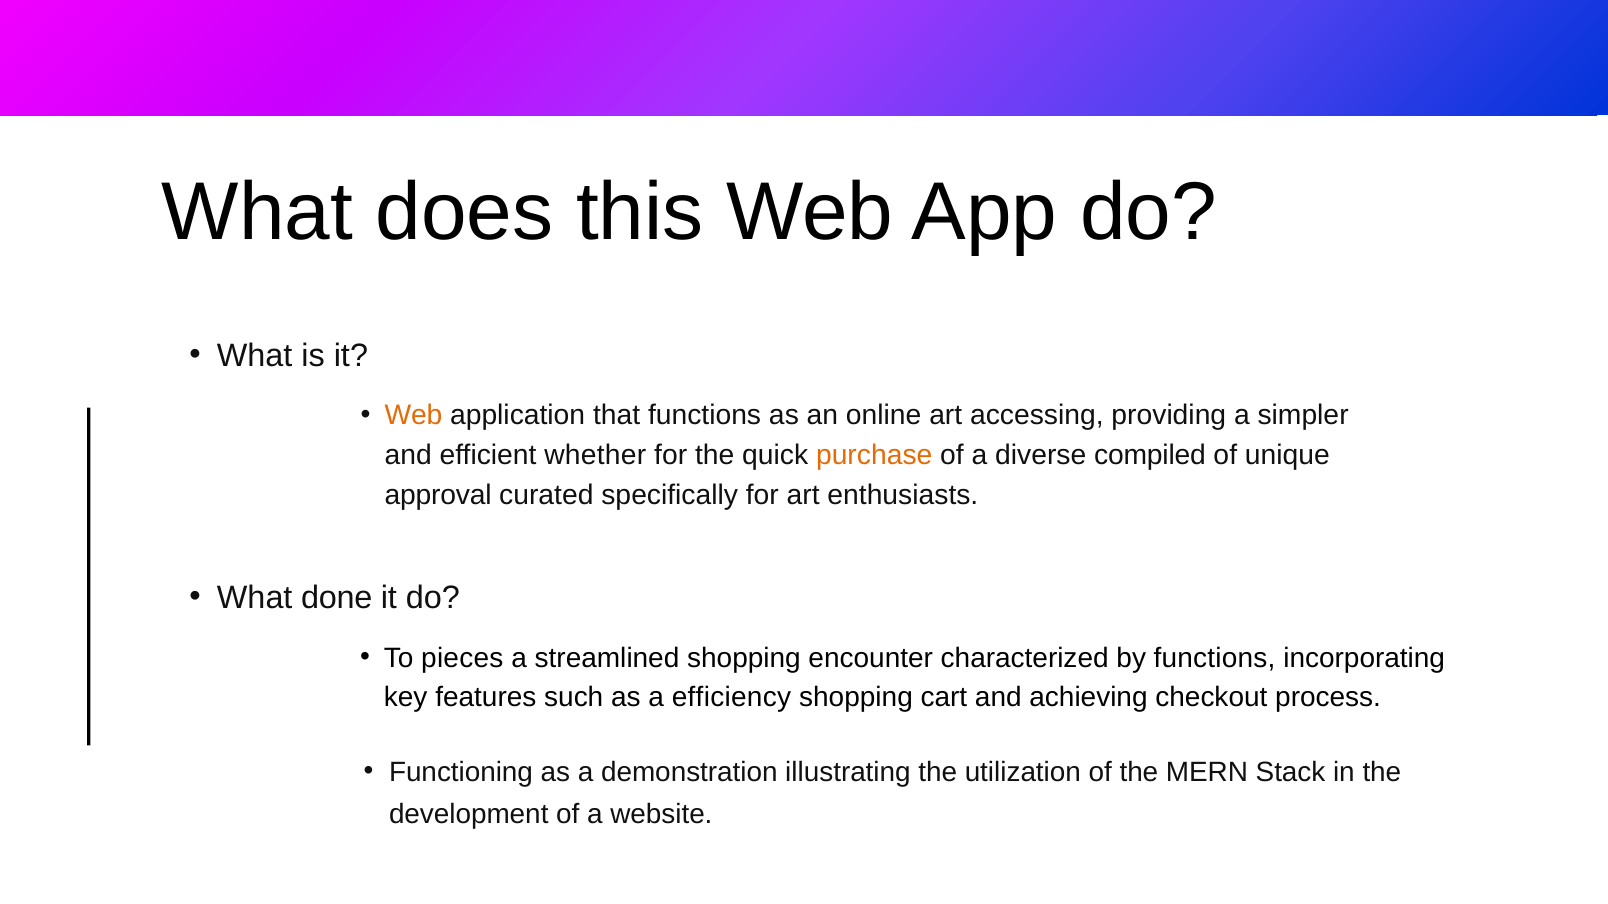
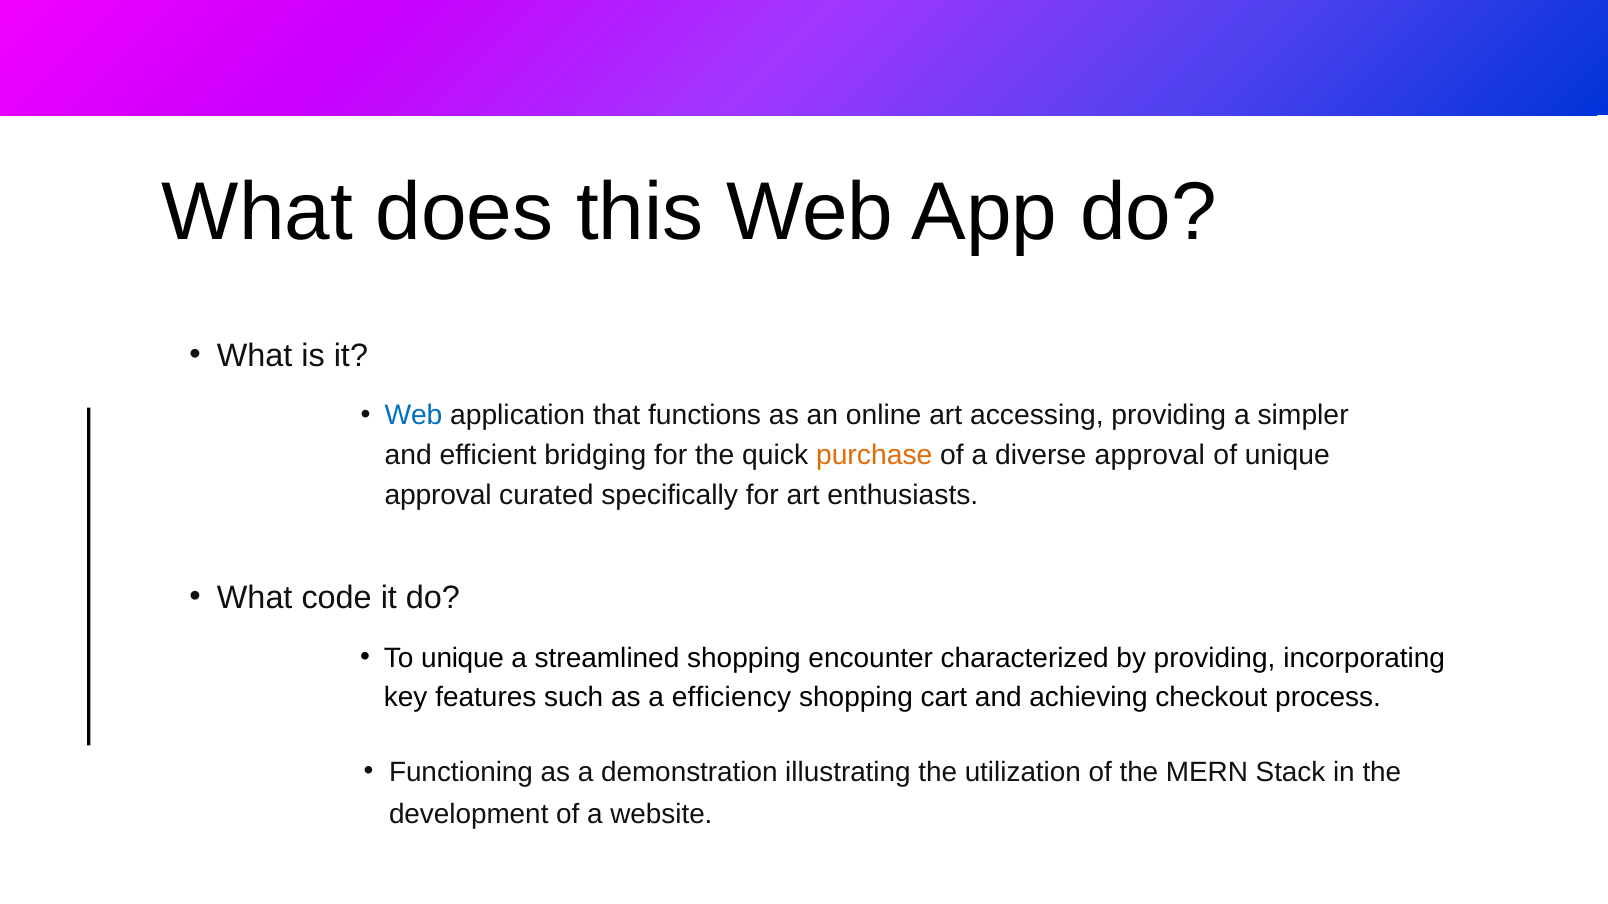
Web at (413, 416) colour: orange -> blue
whether: whether -> bridging
diverse compiled: compiled -> approval
done: done -> code
To pieces: pieces -> unique
by functions: functions -> providing
